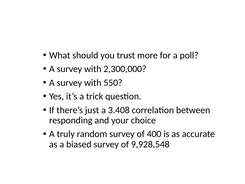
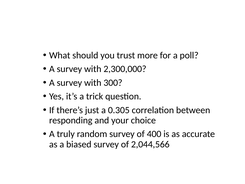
550: 550 -> 300
3.408: 3.408 -> 0.305
9,928,548: 9,928,548 -> 2,044,566
